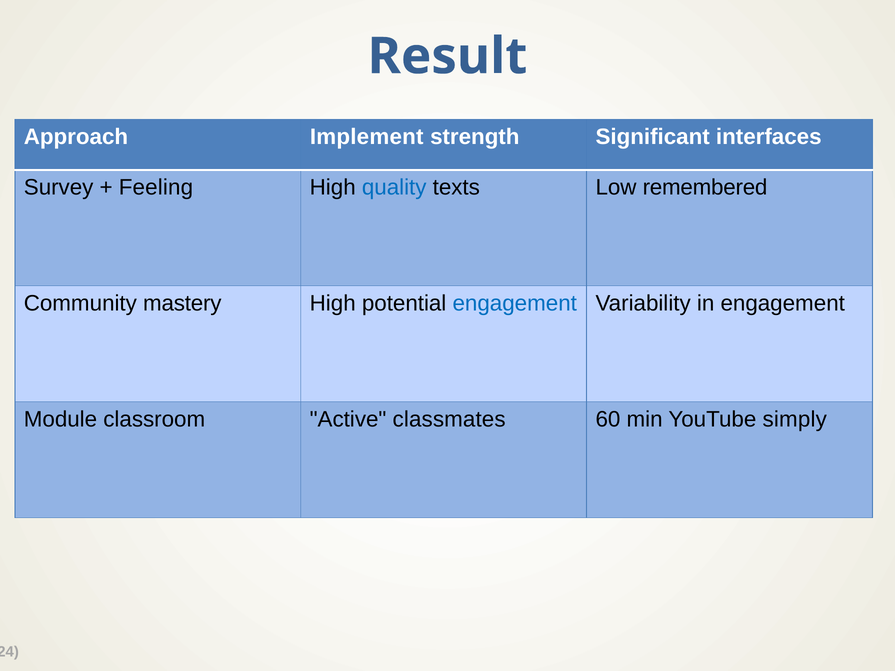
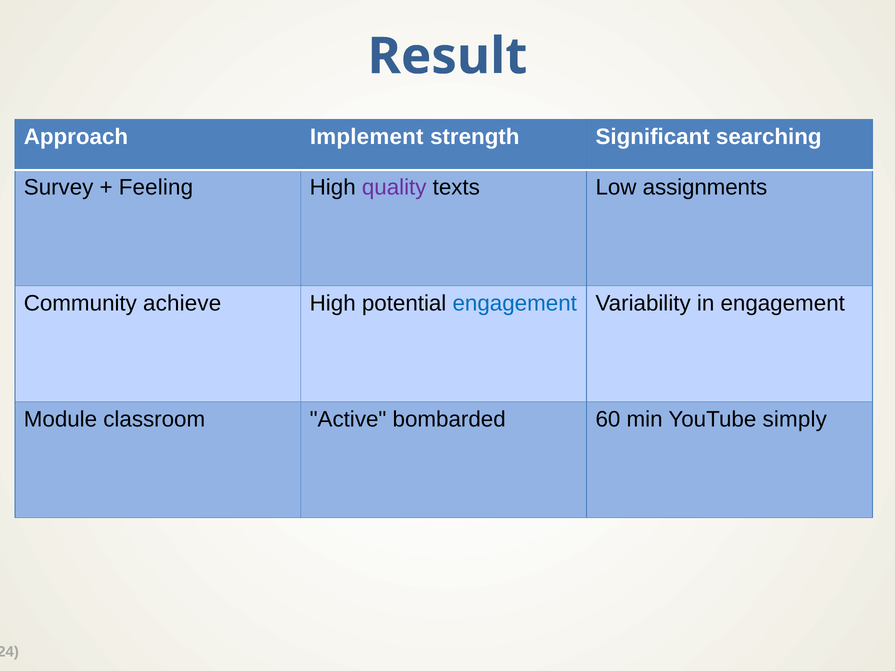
interfaces: interfaces -> searching
quality colour: blue -> purple
remembered: remembered -> assignments
mastery: mastery -> achieve
classmates: classmates -> bombarded
